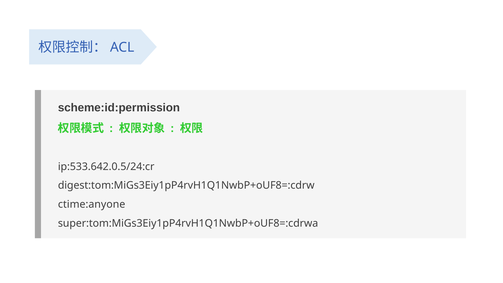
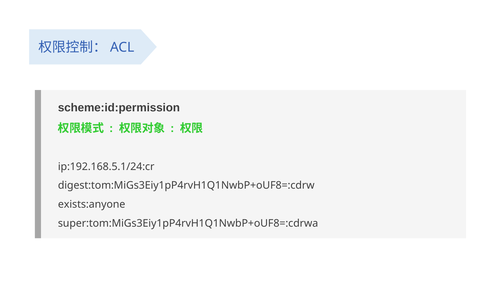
ip:533.642.0.5/24:cr: ip:533.642.0.5/24:cr -> ip:192.168.5.1/24:cr
ctime:anyone: ctime:anyone -> exists:anyone
